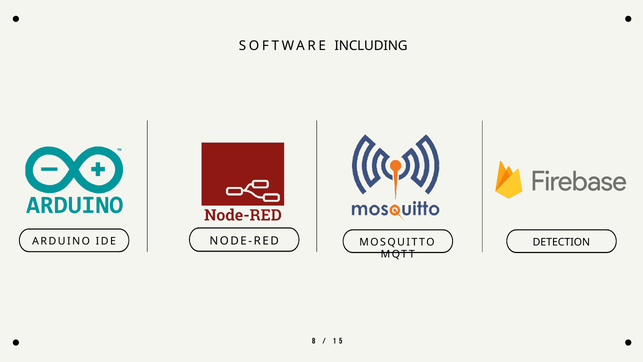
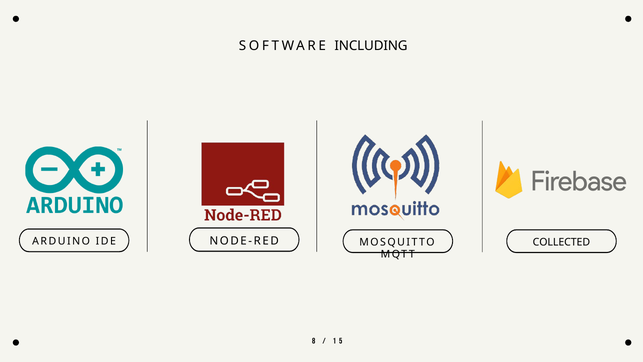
DETECTION: DETECTION -> COLLECTED
